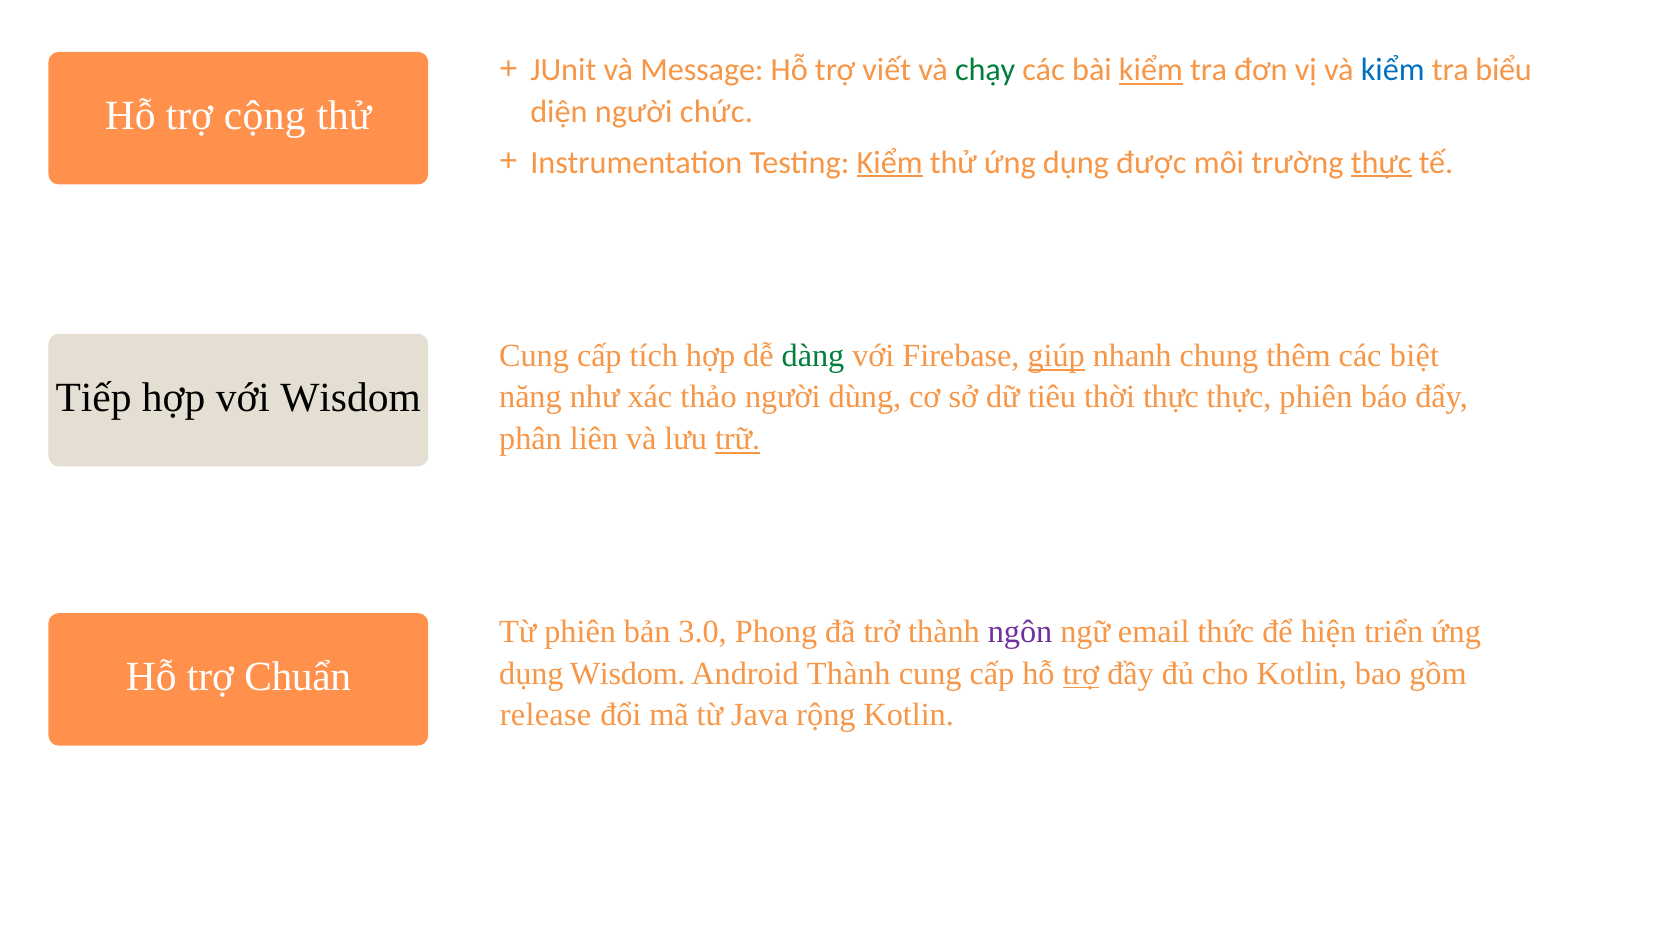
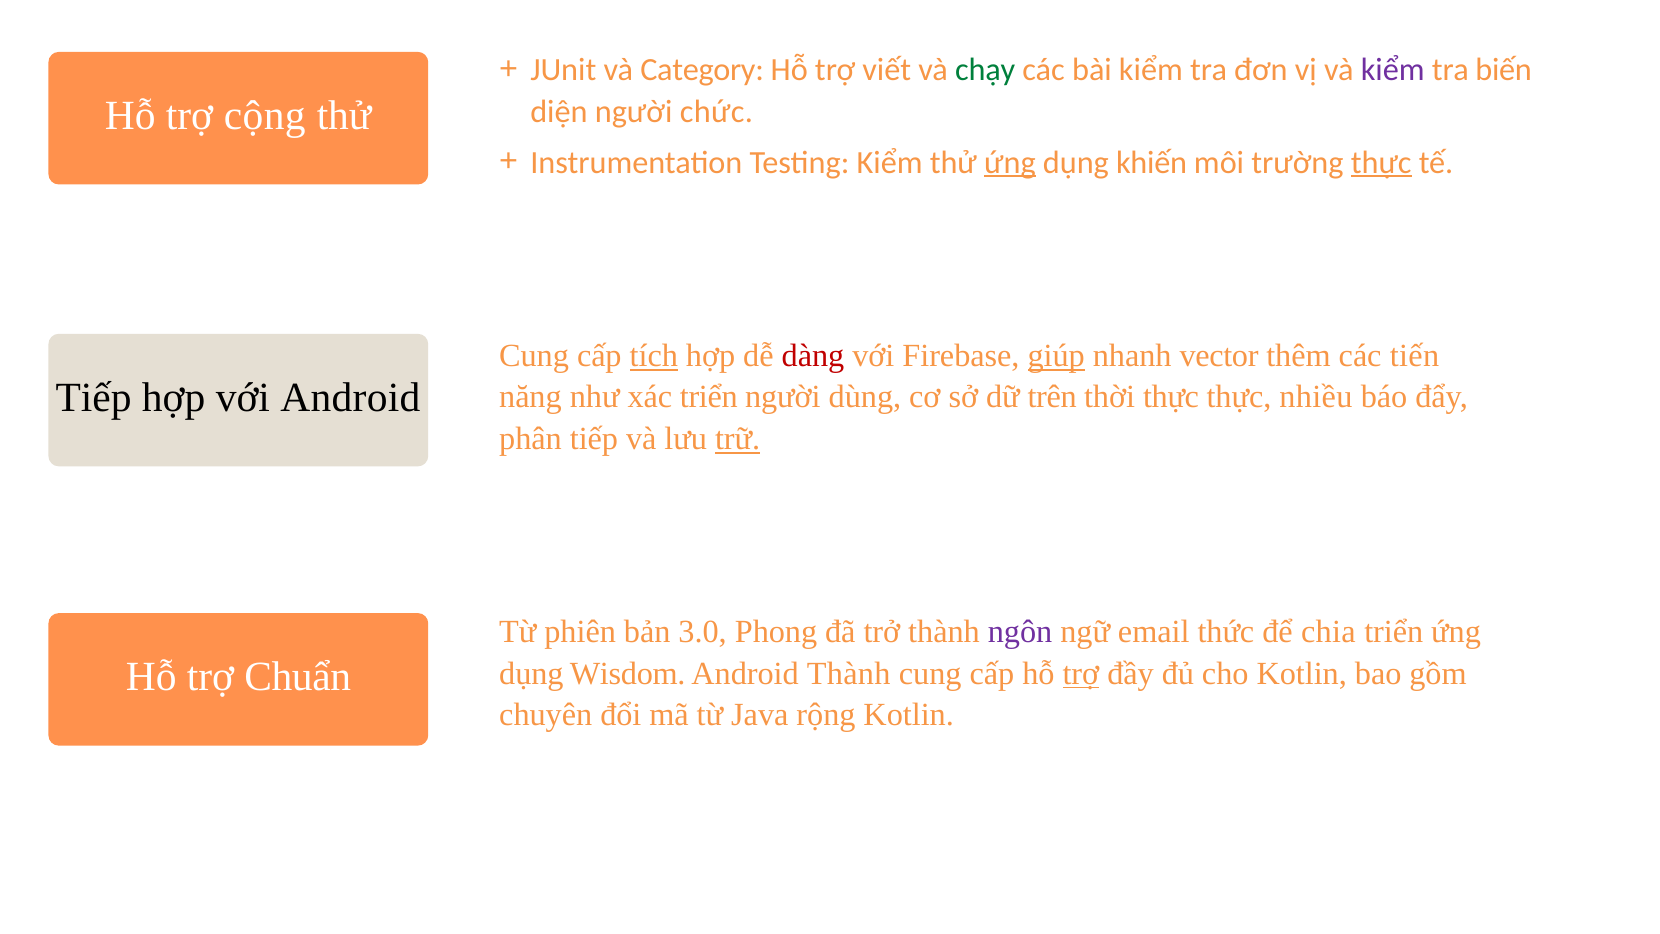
Message: Message -> Category
kiểm at (1151, 70) underline: present -> none
kiểm at (1393, 70) colour: blue -> purple
biểu: biểu -> biến
Kiểm at (890, 162) underline: present -> none
ứng at (1010, 162) underline: none -> present
được: được -> khiến
tích underline: none -> present
dàng colour: green -> red
chung: chung -> vector
biệt: biệt -> tiến
với Wisdom: Wisdom -> Android
xác thảo: thảo -> triển
tiêu: tiêu -> trên
thực phiên: phiên -> nhiều
phân liên: liên -> tiếp
hiện: hiện -> chia
release: release -> chuyên
